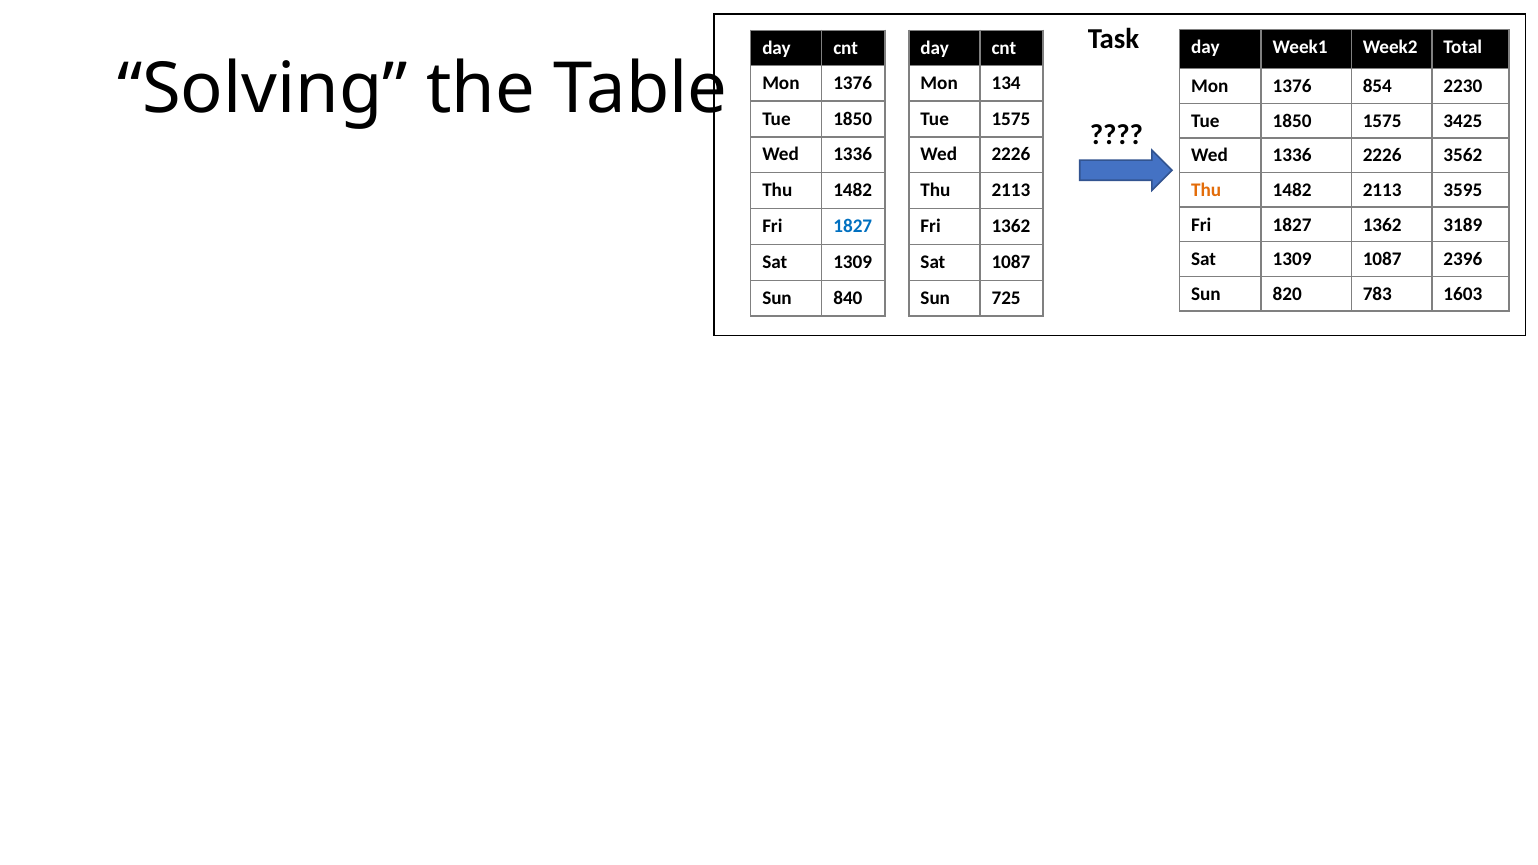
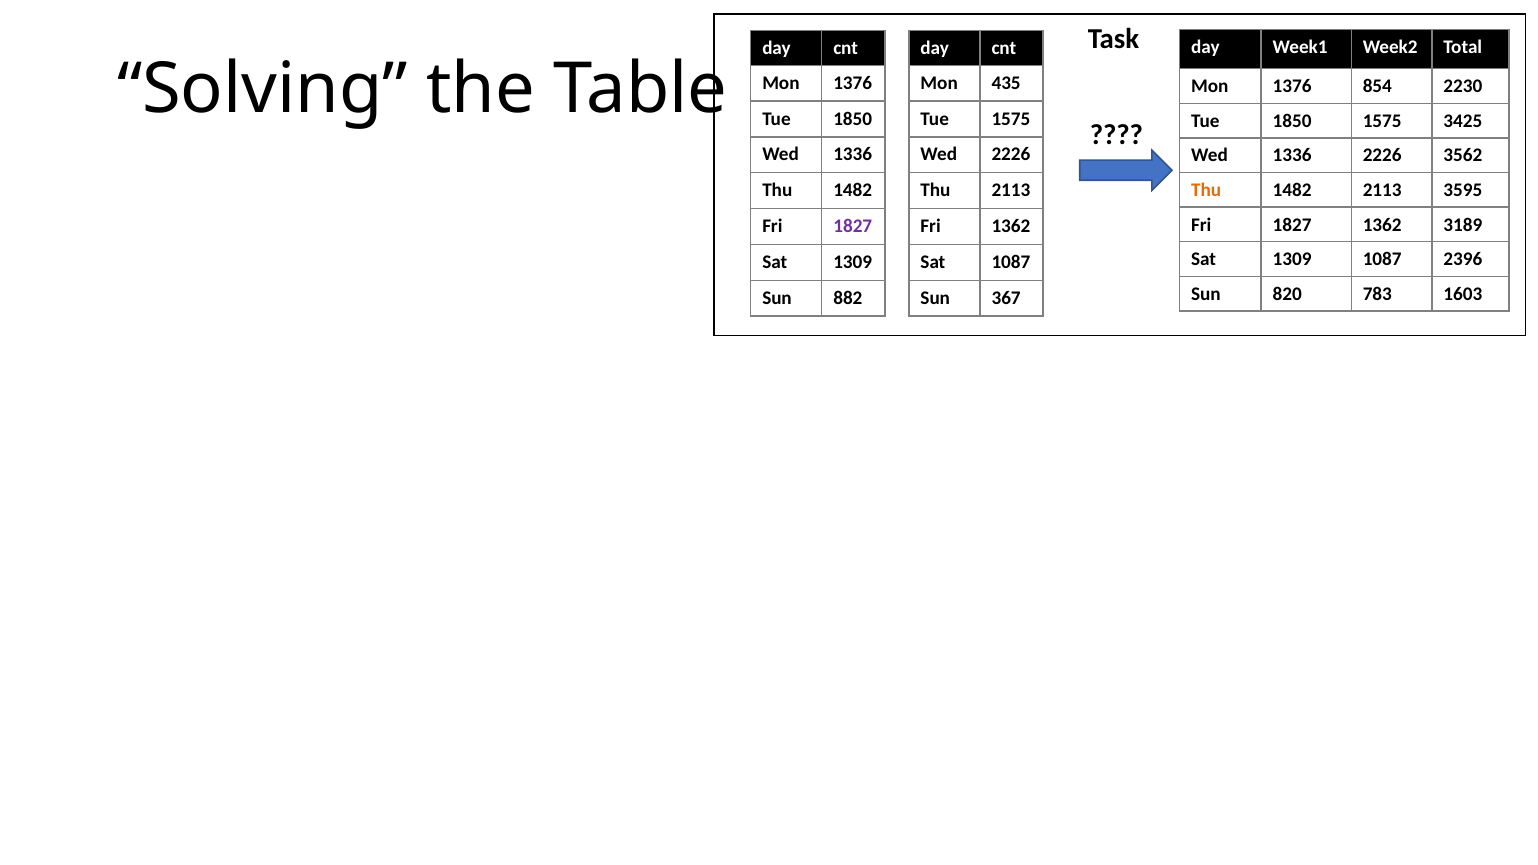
134: 134 -> 435
1827 at (853, 226) colour: blue -> purple
840: 840 -> 882
725: 725 -> 367
